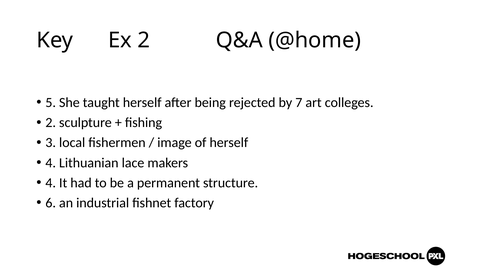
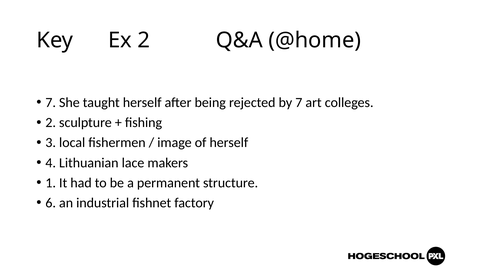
5 at (51, 103): 5 -> 7
4 at (51, 183): 4 -> 1
